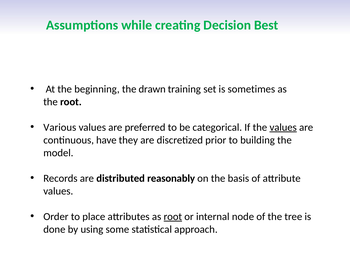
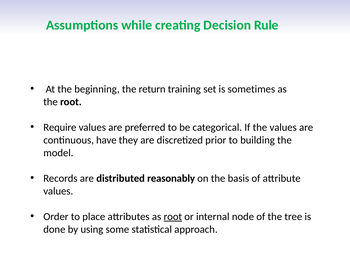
Best: Best -> Rule
drawn: drawn -> return
Various: Various -> Require
values at (283, 127) underline: present -> none
